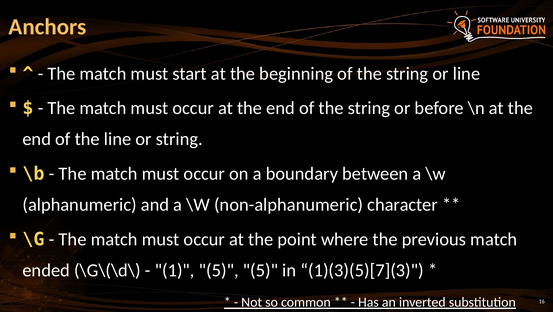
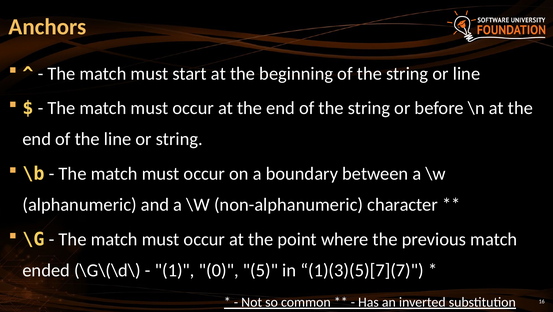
1 5: 5 -> 0
1)(3)(5)[7](3: 1)(3)(5)[7](3 -> 1)(3)(5)[7](7
